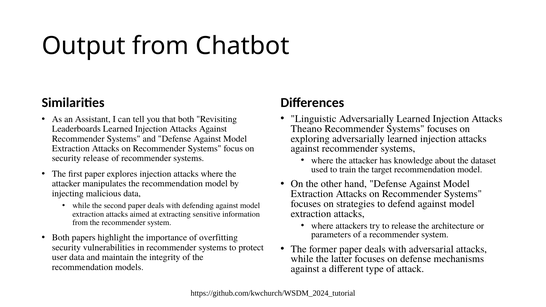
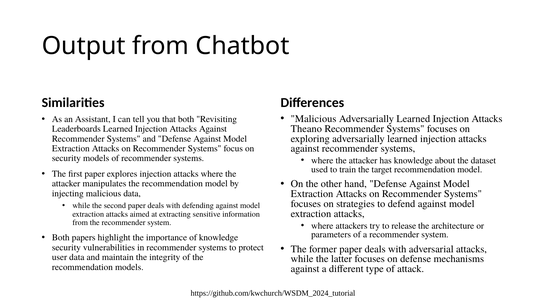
Linguistic at (314, 119): Linguistic -> Malicious
security release: release -> models
of overfitting: overfitting -> knowledge
